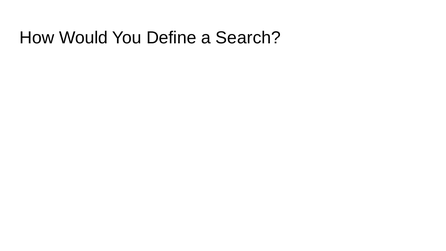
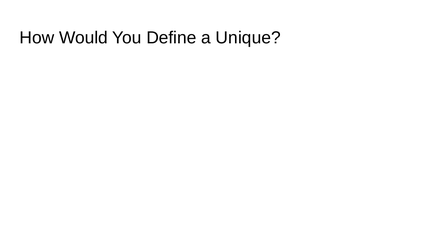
Search: Search -> Unique
